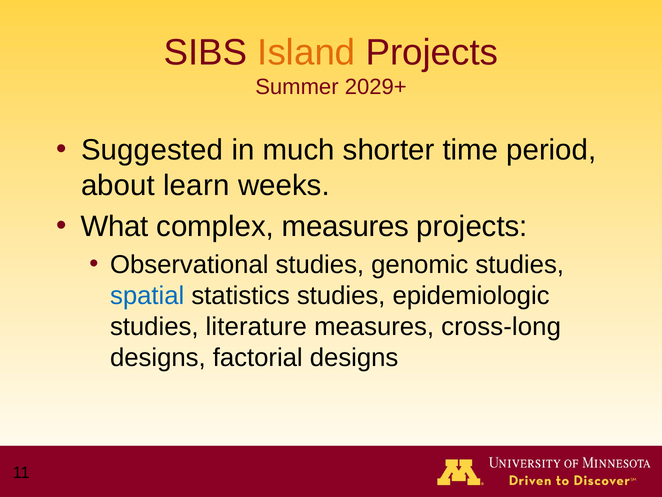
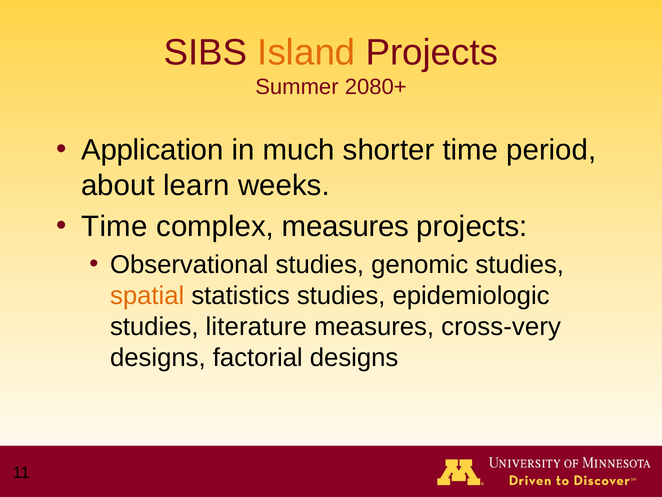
2029+: 2029+ -> 2080+
Suggested: Suggested -> Application
What at (115, 226): What -> Time
spatial colour: blue -> orange
cross-long: cross-long -> cross-very
